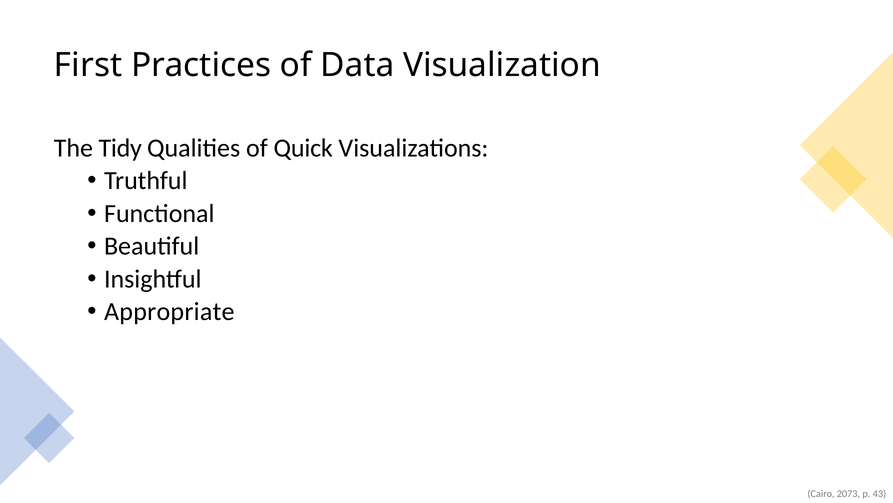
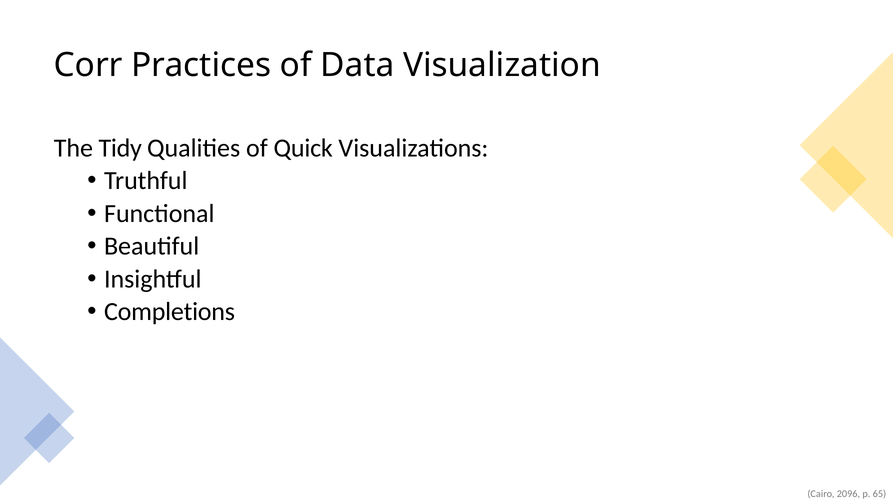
First: First -> Corr
Appropriate: Appropriate -> Completions
2073: 2073 -> 2096
43: 43 -> 65
